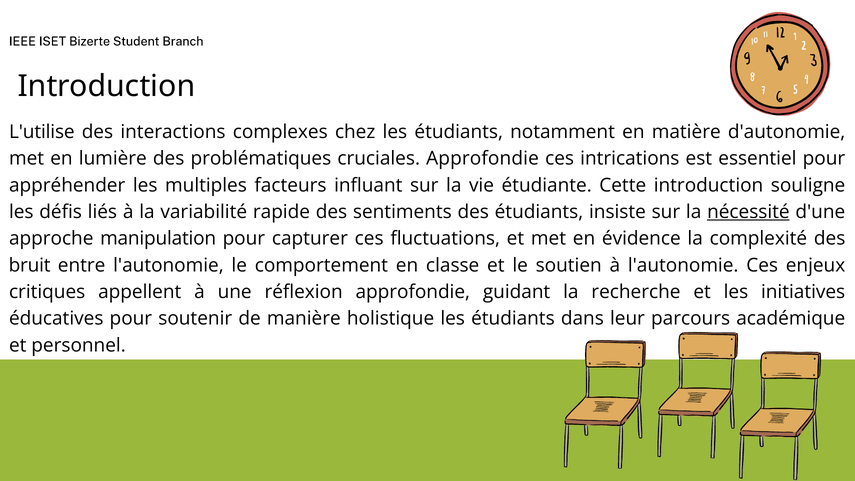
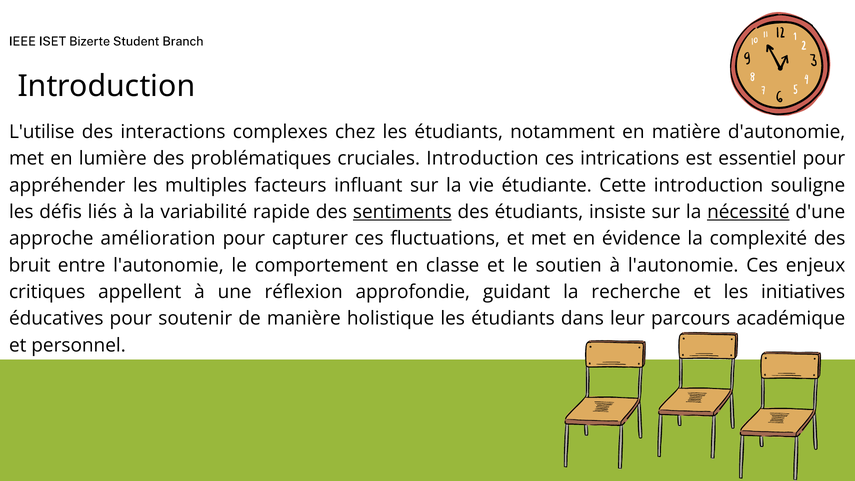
cruciales Approfondie: Approfondie -> Introduction
sentiments underline: none -> present
manipulation: manipulation -> amélioration
